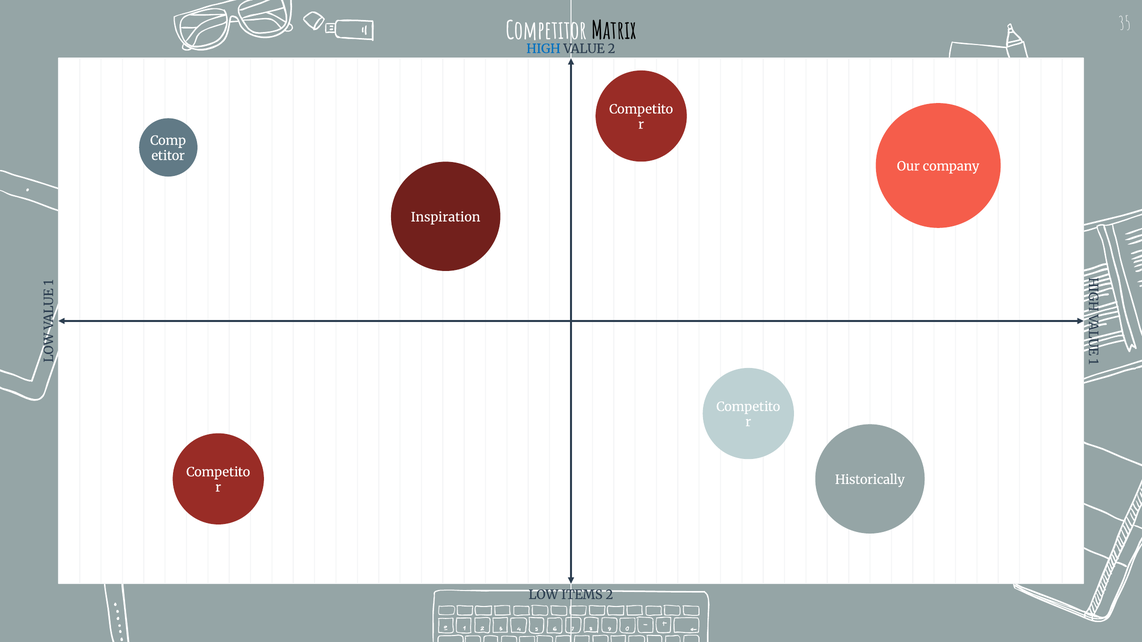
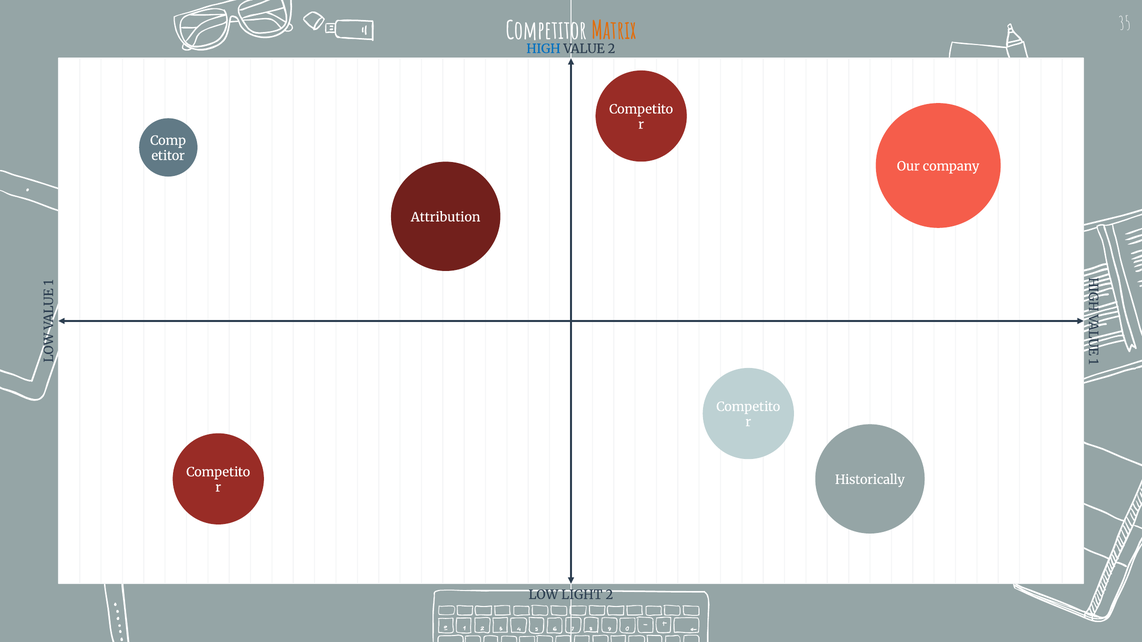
Matrix colour: black -> orange
Inspiration: Inspiration -> Attribution
ITEMS: ITEMS -> LIGHT
